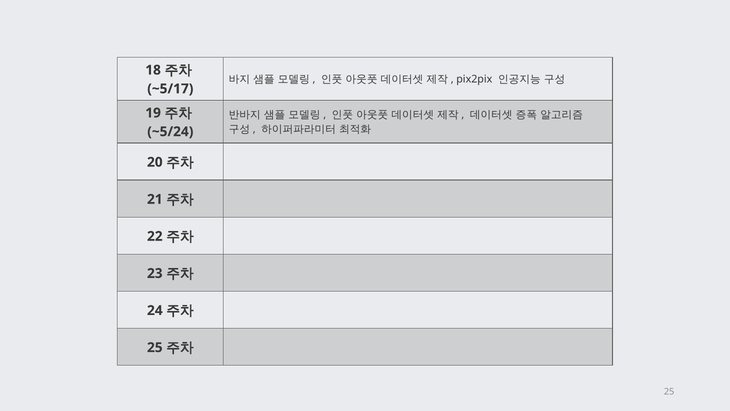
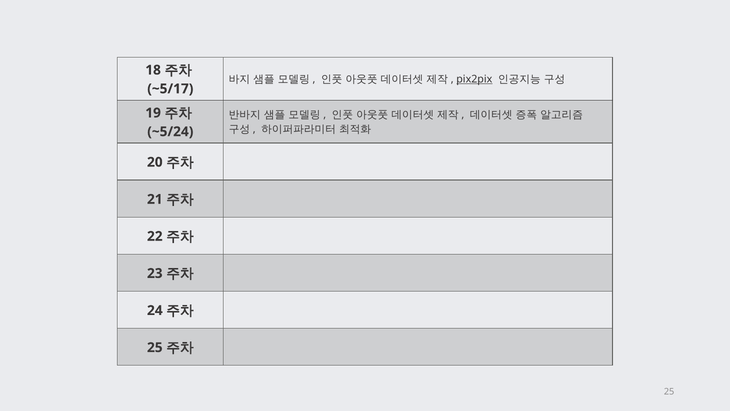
pix2pix underline: none -> present
